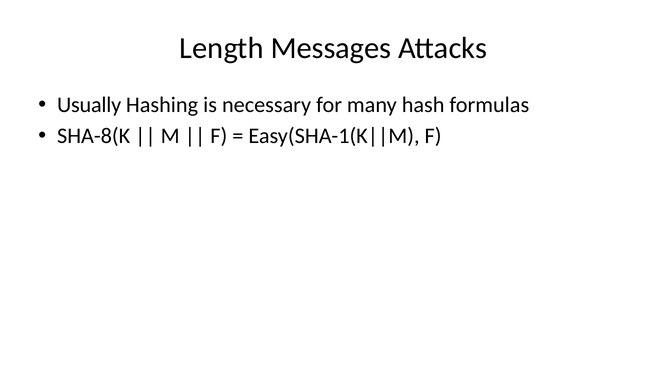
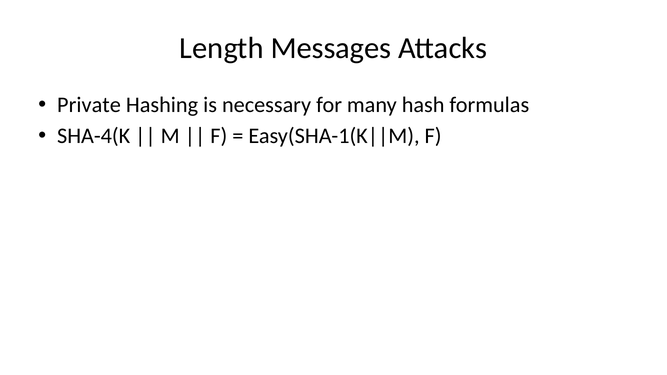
Usually: Usually -> Private
SHA-8(K: SHA-8(K -> SHA-4(K
